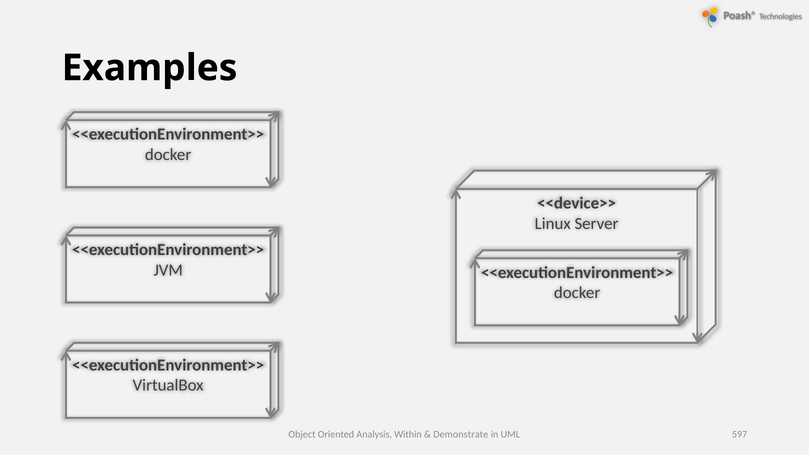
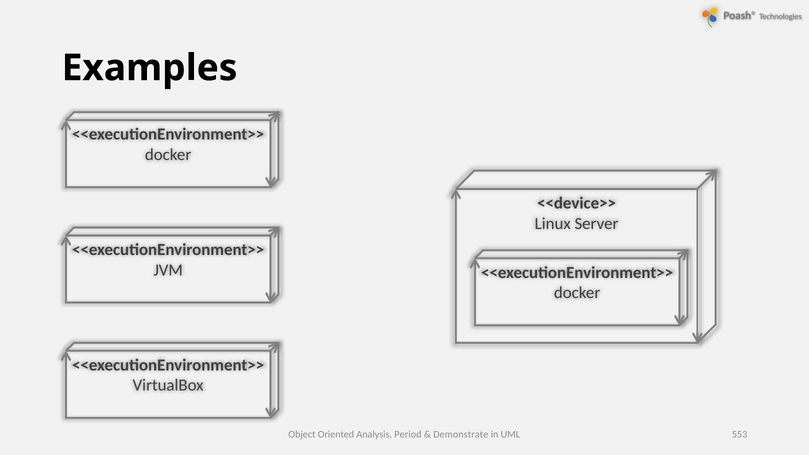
Within: Within -> Period
597: 597 -> 553
